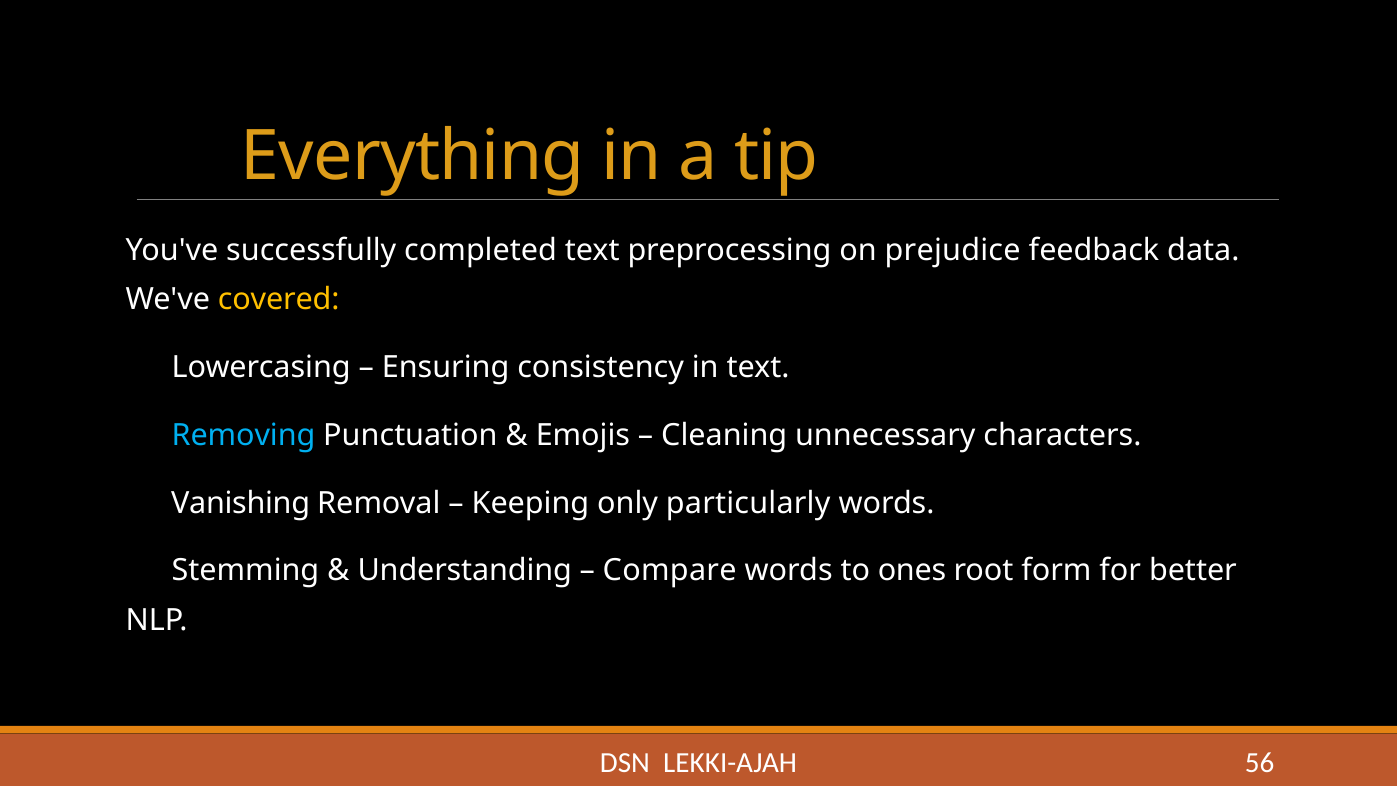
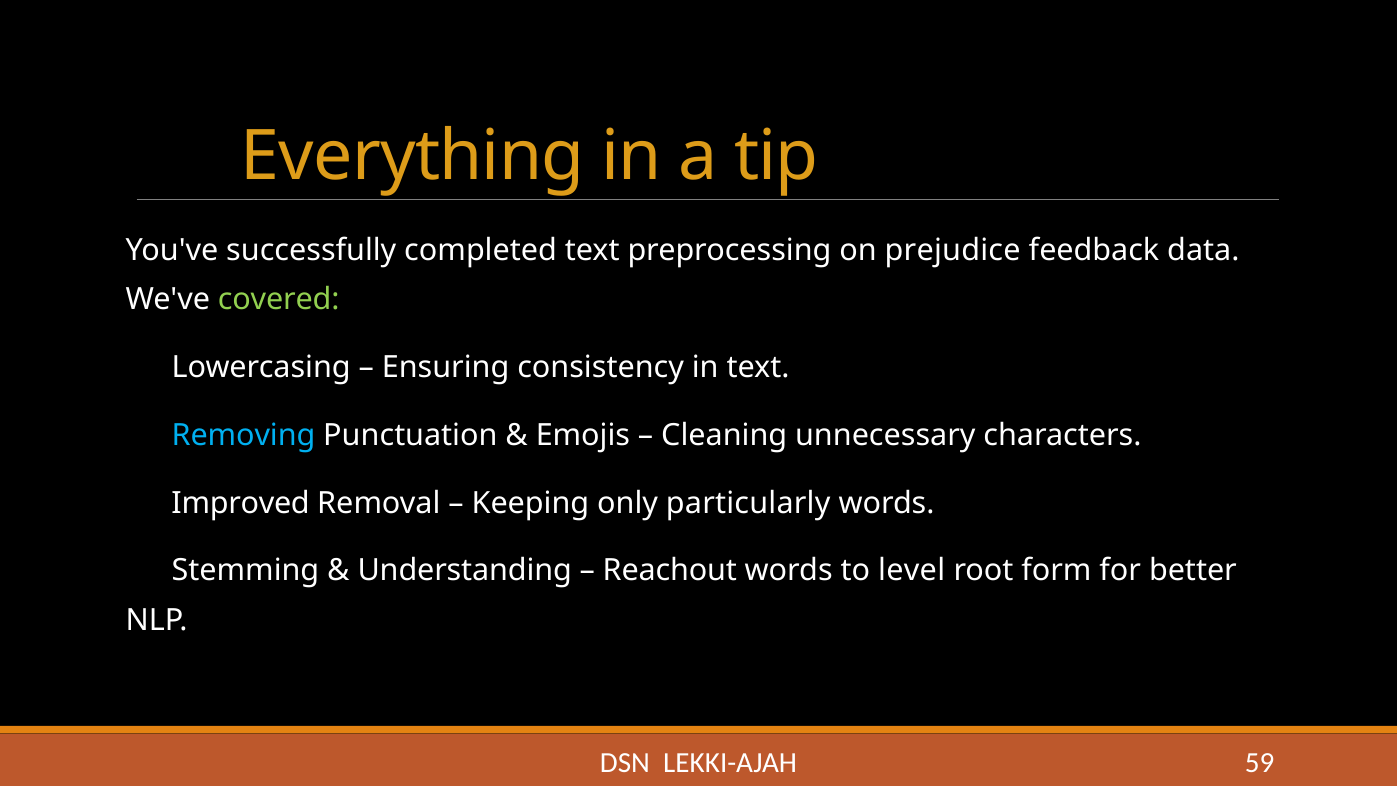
covered colour: yellow -> light green
Vanishing: Vanishing -> Improved
Compare: Compare -> Reachout
ones: ones -> level
56: 56 -> 59
